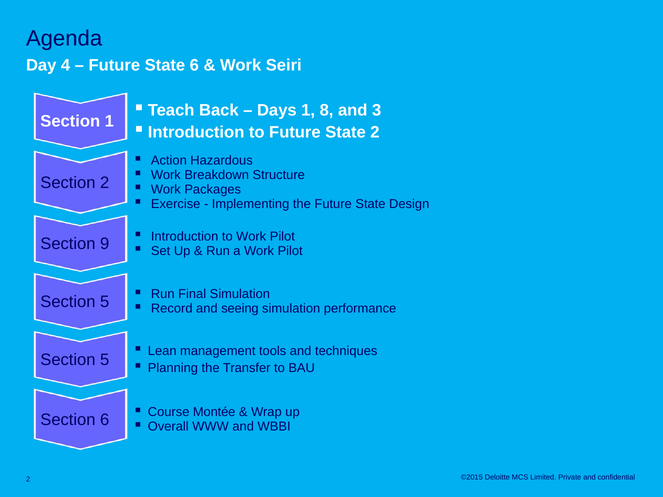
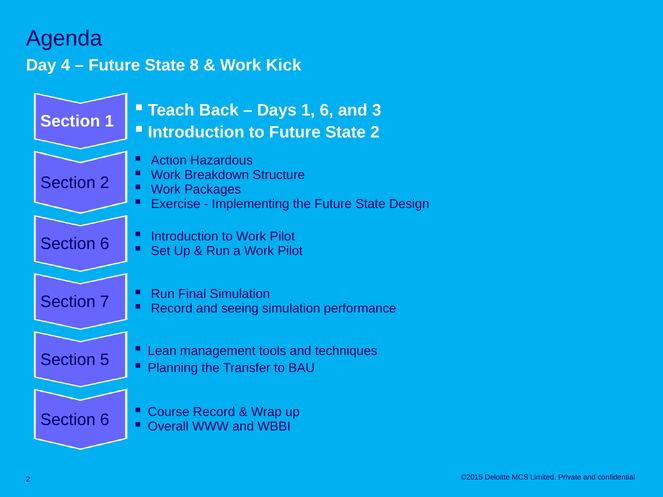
State 6: 6 -> 8
Seiri: Seiri -> Kick
1 8: 8 -> 6
9 at (105, 244): 9 -> 6
5 at (105, 302): 5 -> 7
Course Montée: Montée -> Record
